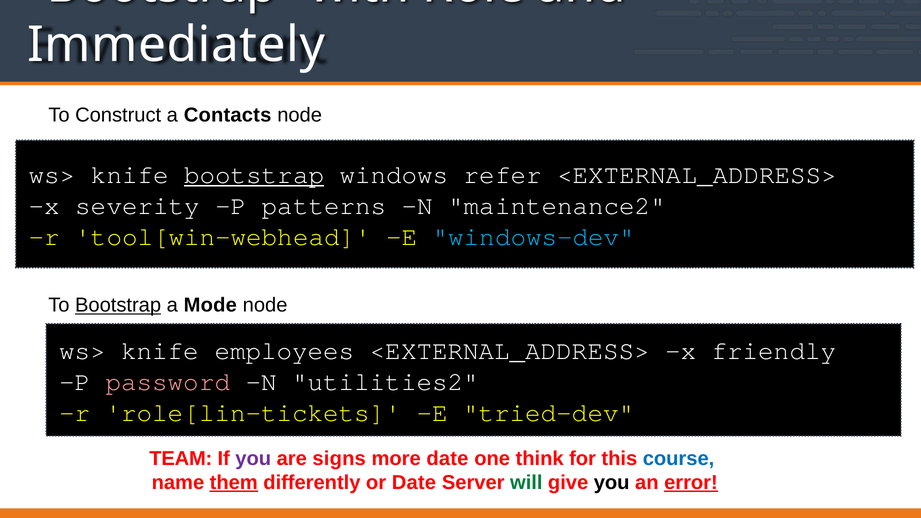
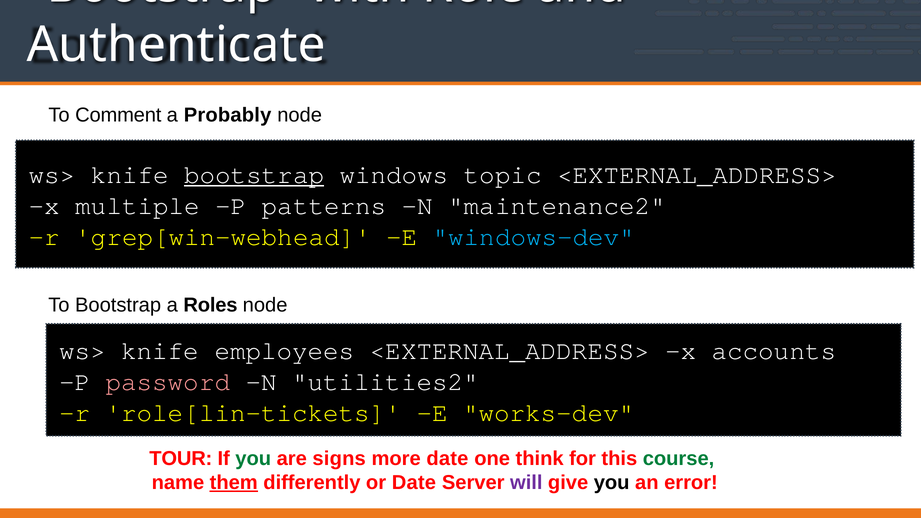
Immediately: Immediately -> Authenticate
Construct: Construct -> Comment
Contacts: Contacts -> Probably
refer: refer -> topic
severity: severity -> multiple
tool[win-webhead: tool[win-webhead -> grep[win-webhead
Bootstrap at (118, 305) underline: present -> none
Mode: Mode -> Roles
friendly: friendly -> accounts
tried-dev: tried-dev -> works-dev
TEAM: TEAM -> TOUR
you at (253, 458) colour: purple -> green
course colour: blue -> green
will colour: green -> purple
error underline: present -> none
